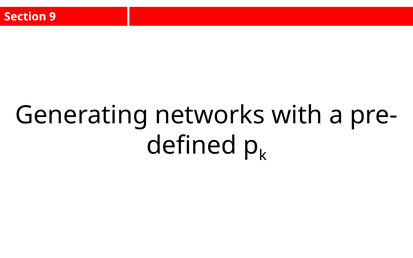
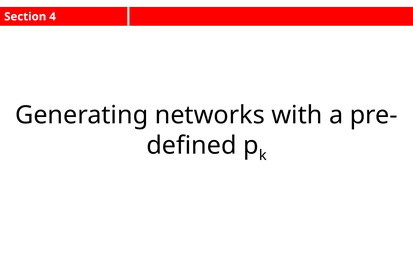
9: 9 -> 4
